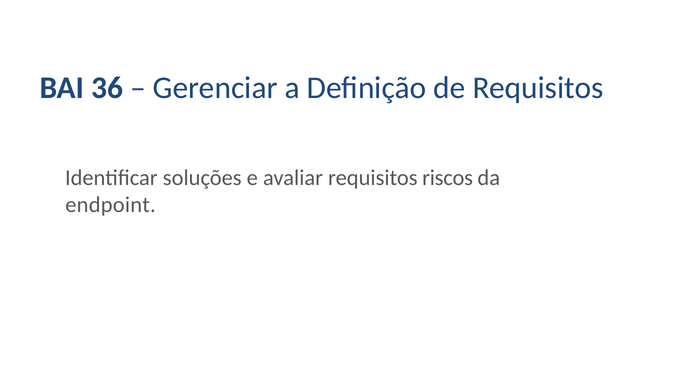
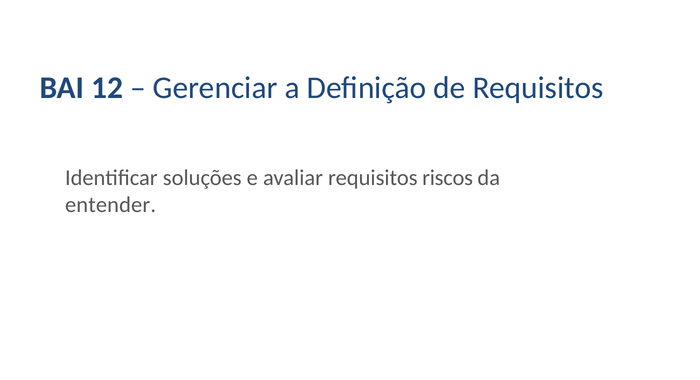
36: 36 -> 12
endpoint: endpoint -> entender
